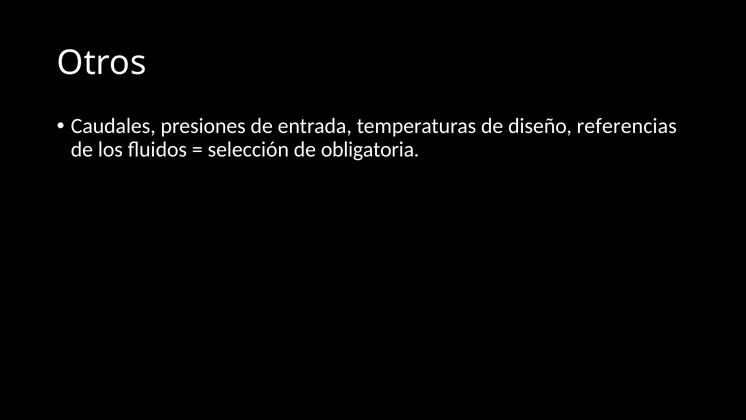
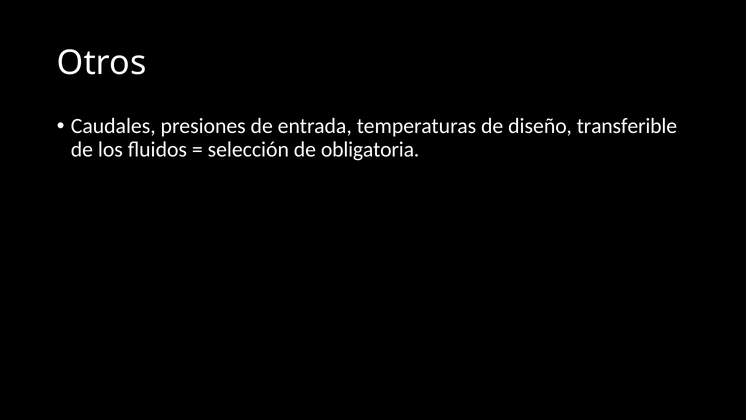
referencias: referencias -> transferible
